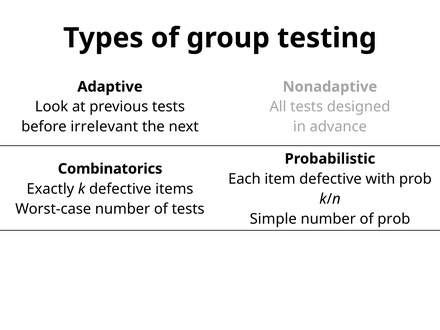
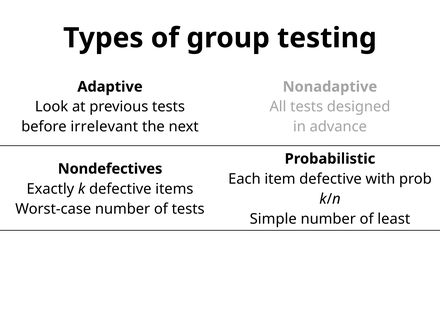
Combinatorics: Combinatorics -> Nondefectives
of prob: prob -> least
